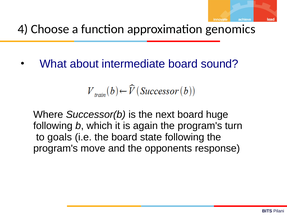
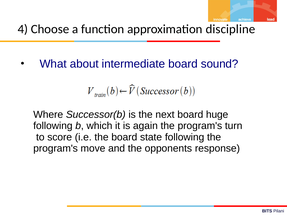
genomics: genomics -> discipline
goals: goals -> score
